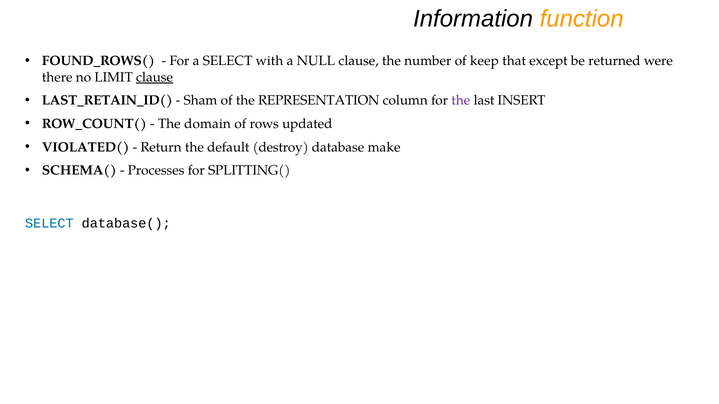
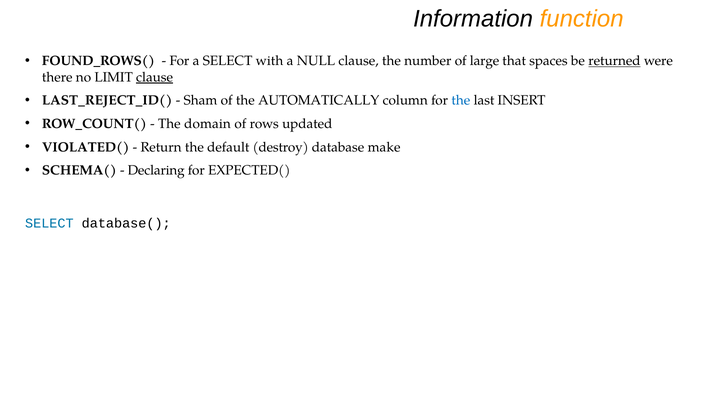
keep: keep -> large
except: except -> spaces
returned underline: none -> present
LAST_RETAIN_ID(: LAST_RETAIN_ID( -> LAST_REJECT_ID(
REPRESENTATION: REPRESENTATION -> AUTOMATICALLY
the at (461, 101) colour: purple -> blue
Processes: Processes -> Declaring
SPLITTING(: SPLITTING( -> EXPECTED(
